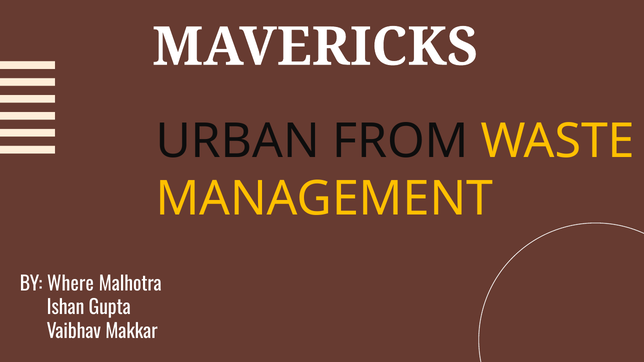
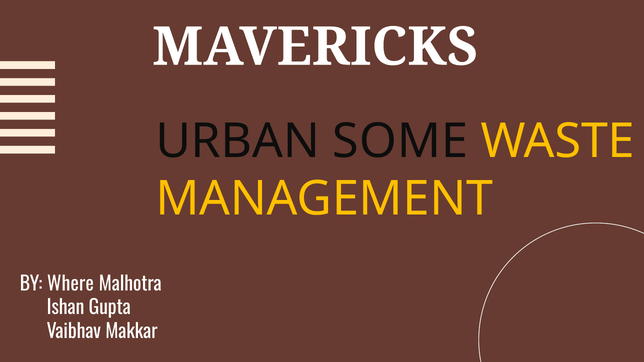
FROM: FROM -> SOME
